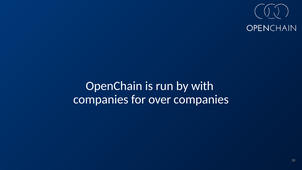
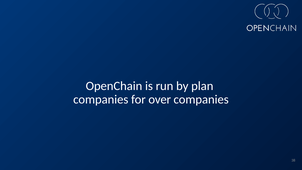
with: with -> plan
